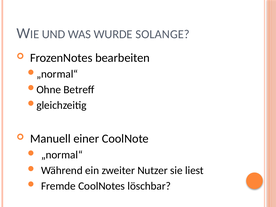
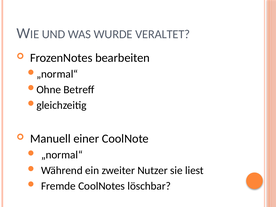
SOLANGE: SOLANGE -> VERALTET
